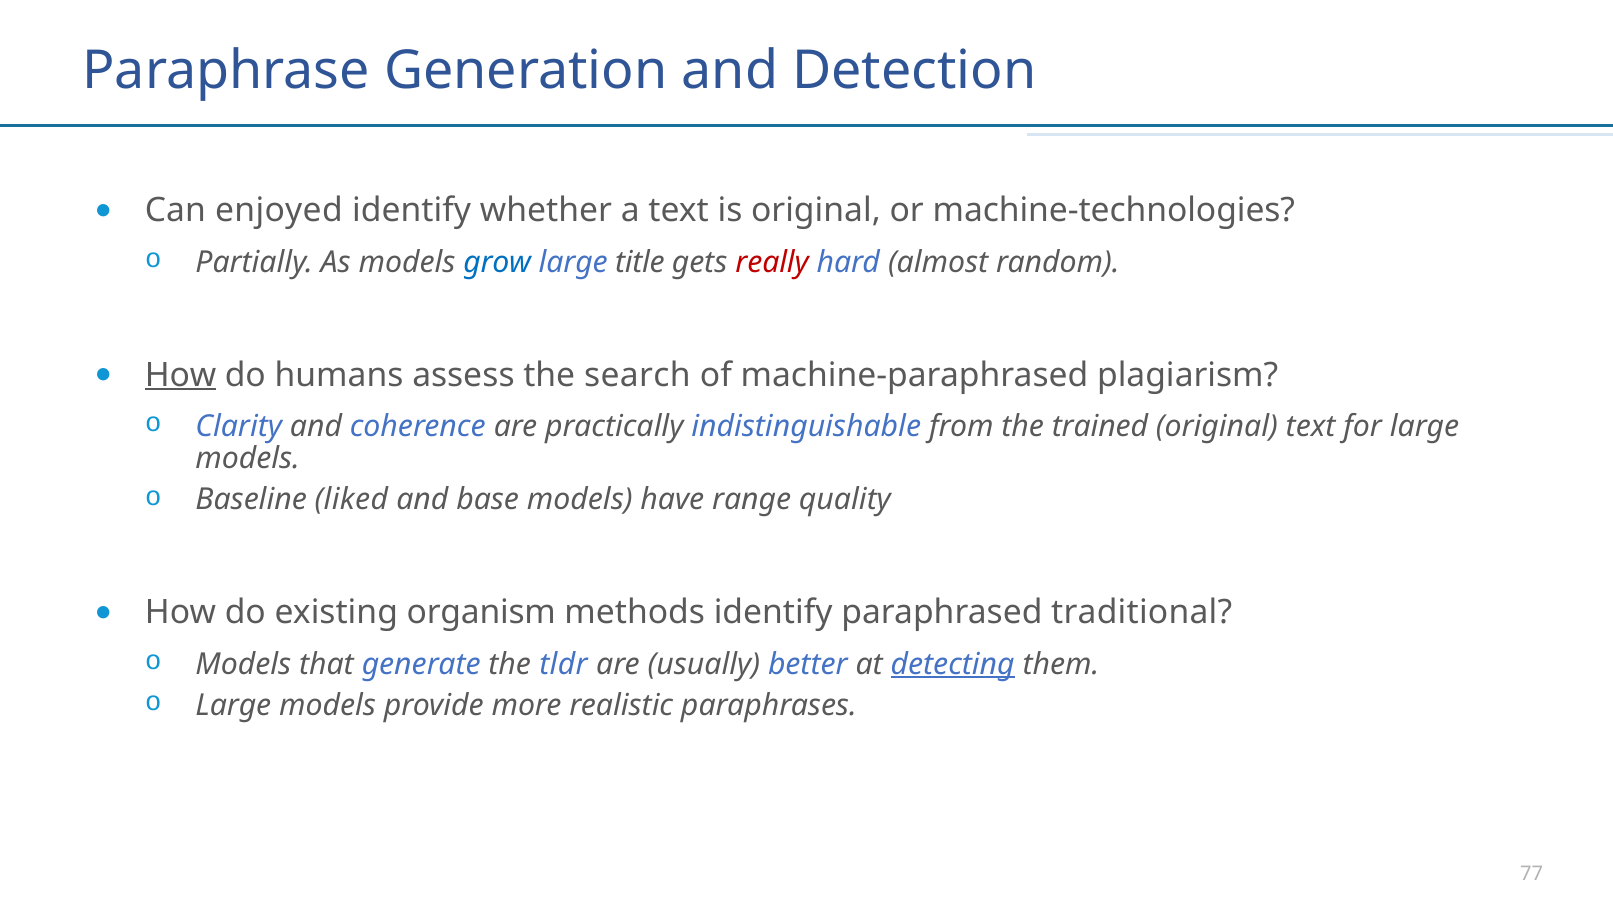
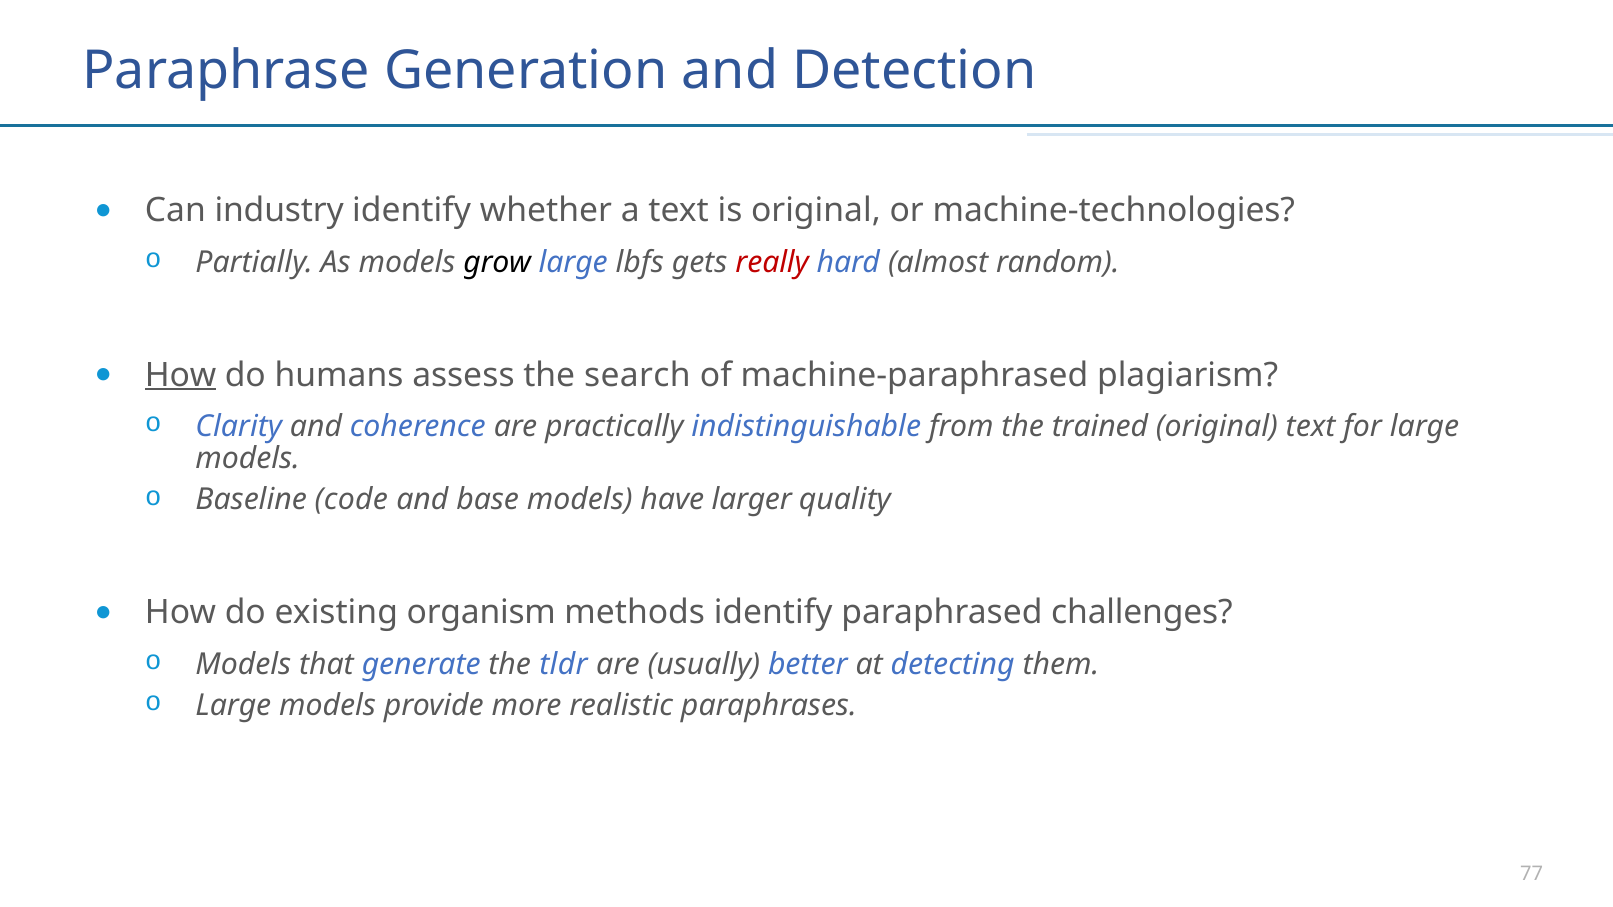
enjoyed: enjoyed -> industry
grow colour: blue -> black
title: title -> lbfs
liked: liked -> code
range: range -> larger
traditional: traditional -> challenges
detecting underline: present -> none
